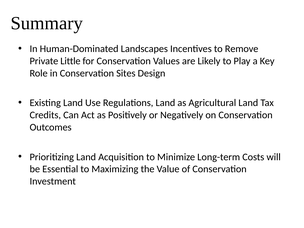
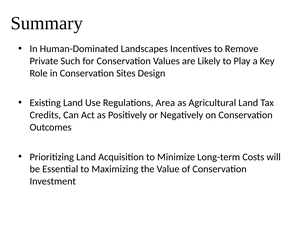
Little: Little -> Such
Regulations Land: Land -> Area
